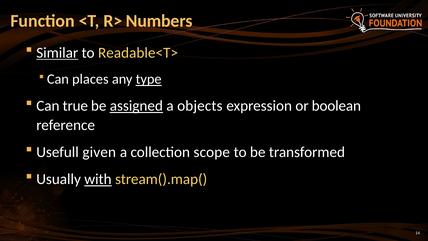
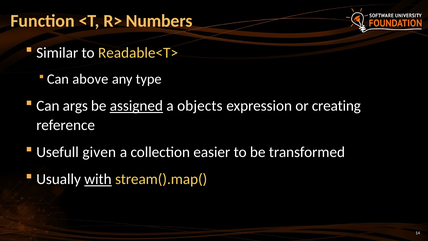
Similar underline: present -> none
places: places -> above
type underline: present -> none
true: true -> args
boolean: boolean -> creating
scope: scope -> easier
